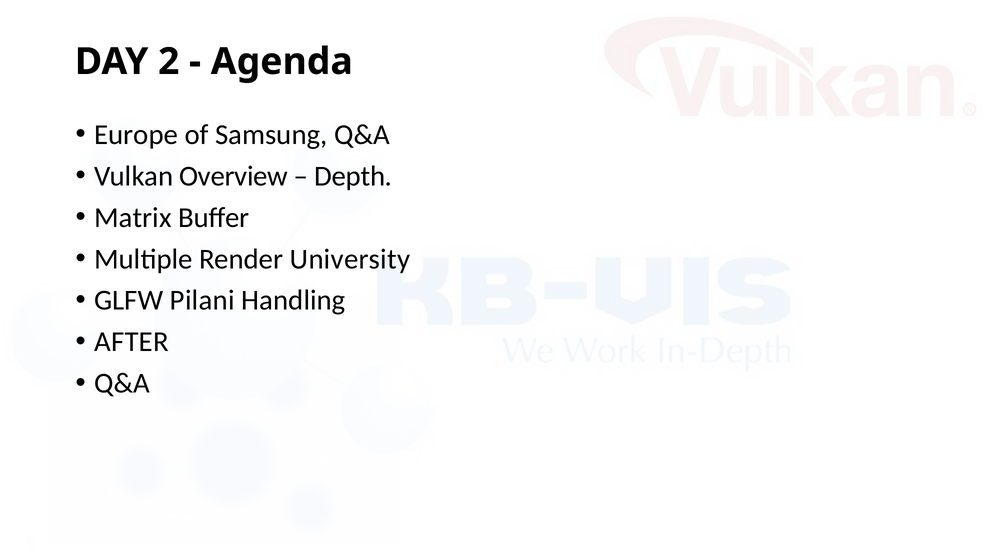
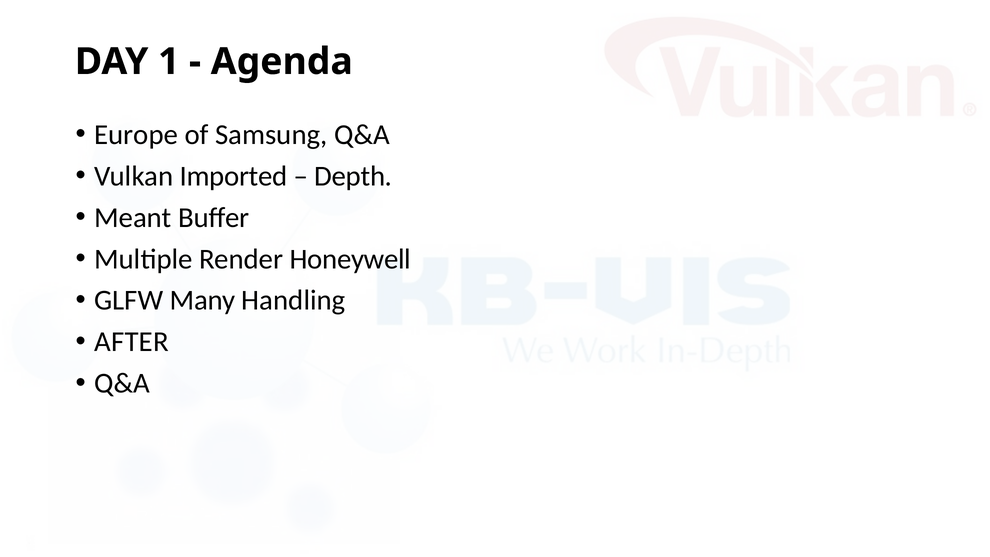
2: 2 -> 1
Overview: Overview -> Imported
Matrix: Matrix -> Meant
University: University -> Honeywell
Pilani: Pilani -> Many
